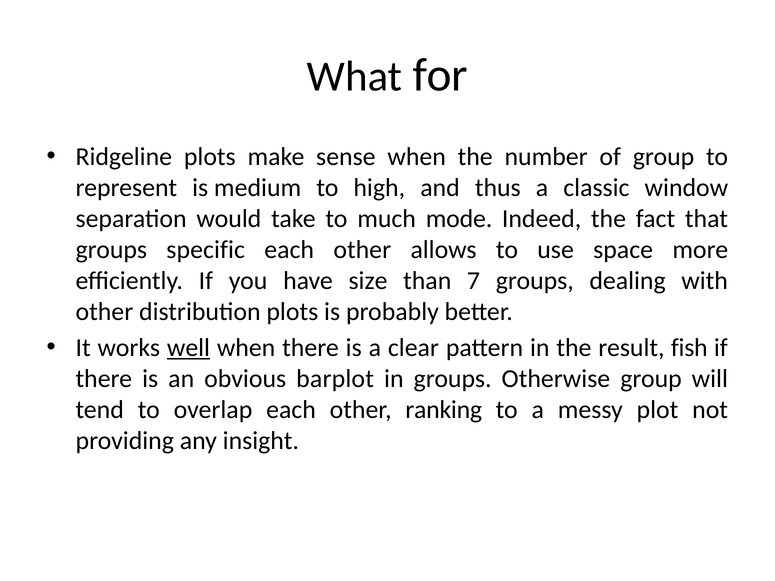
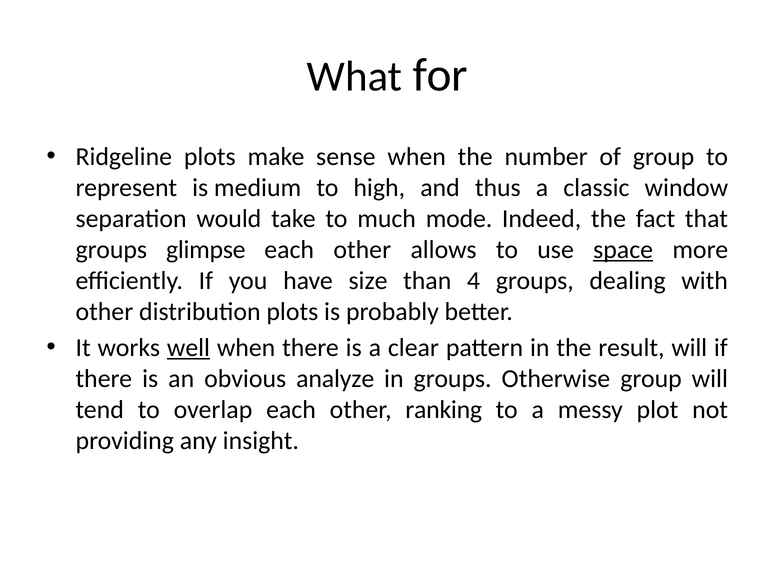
specific: specific -> glimpse
space underline: none -> present
7: 7 -> 4
result fish: fish -> will
barplot: barplot -> analyze
